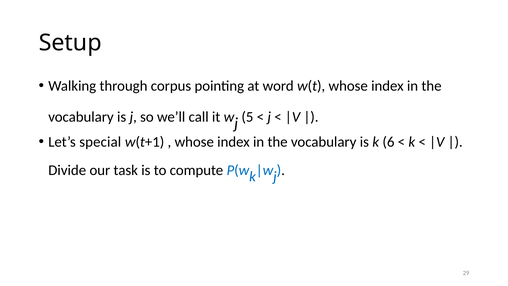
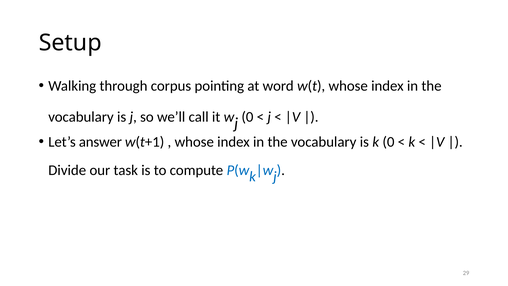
j 5: 5 -> 0
special: special -> answer
k 6: 6 -> 0
